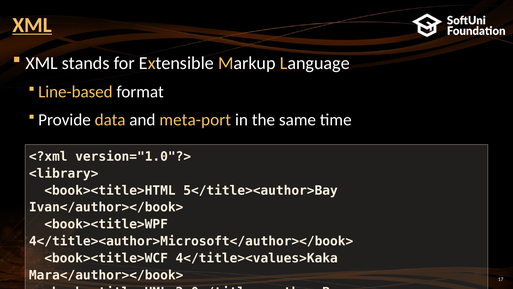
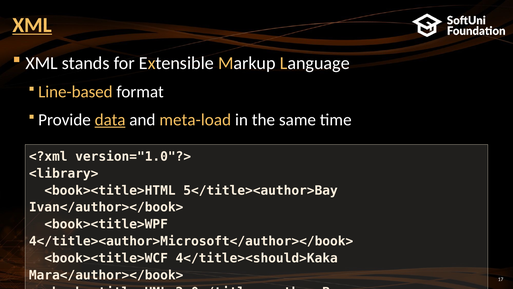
data underline: none -> present
meta-port: meta-port -> meta-load
4</title><values>Kaka: 4</title><values>Kaka -> 4</title><should>Kaka
